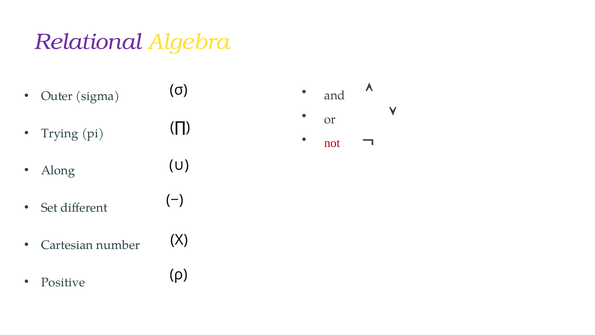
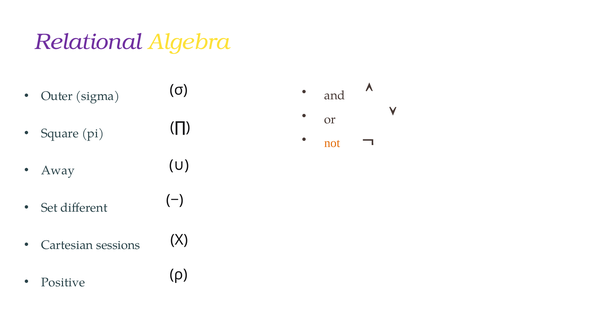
Trying: Trying -> Square
not colour: red -> orange
Along: Along -> Away
number: number -> sessions
